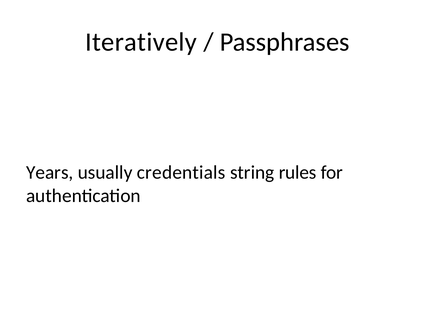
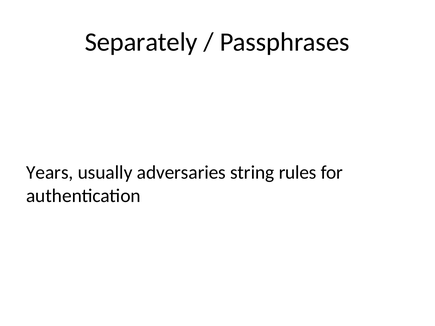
Iteratively: Iteratively -> Separately
credentials: credentials -> adversaries
